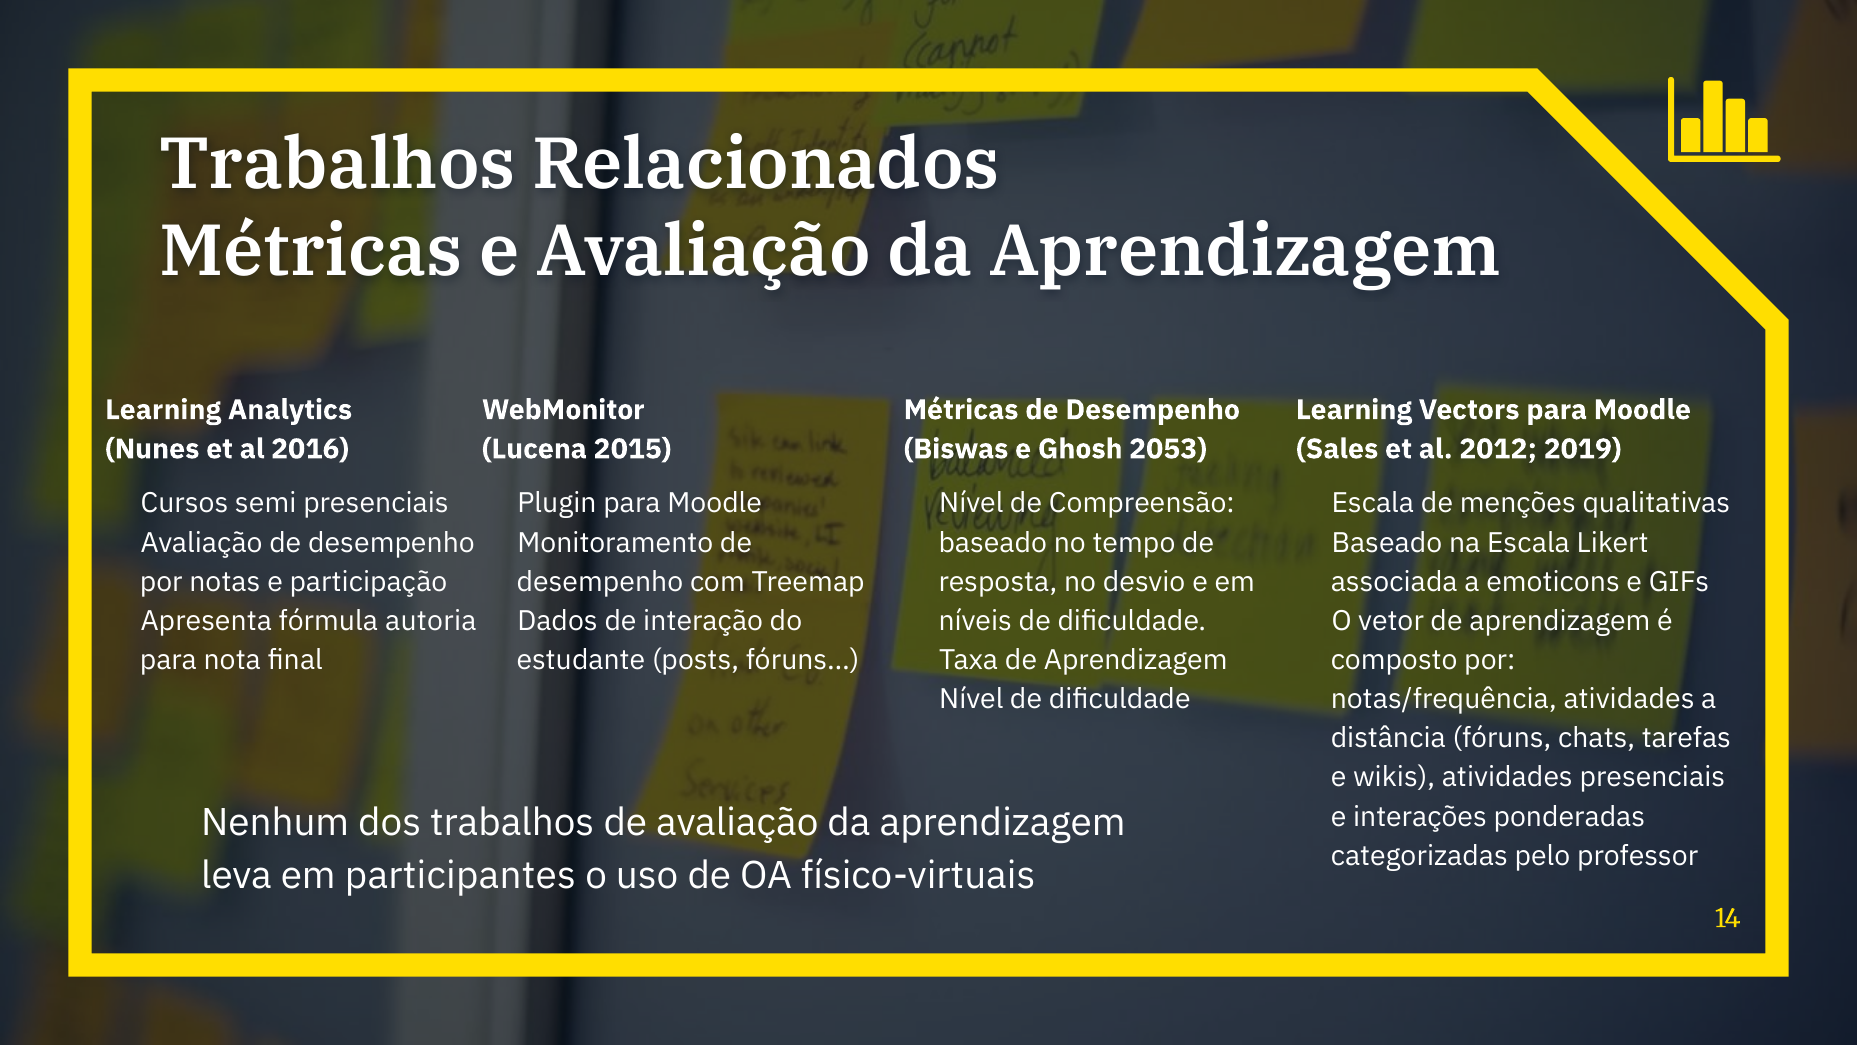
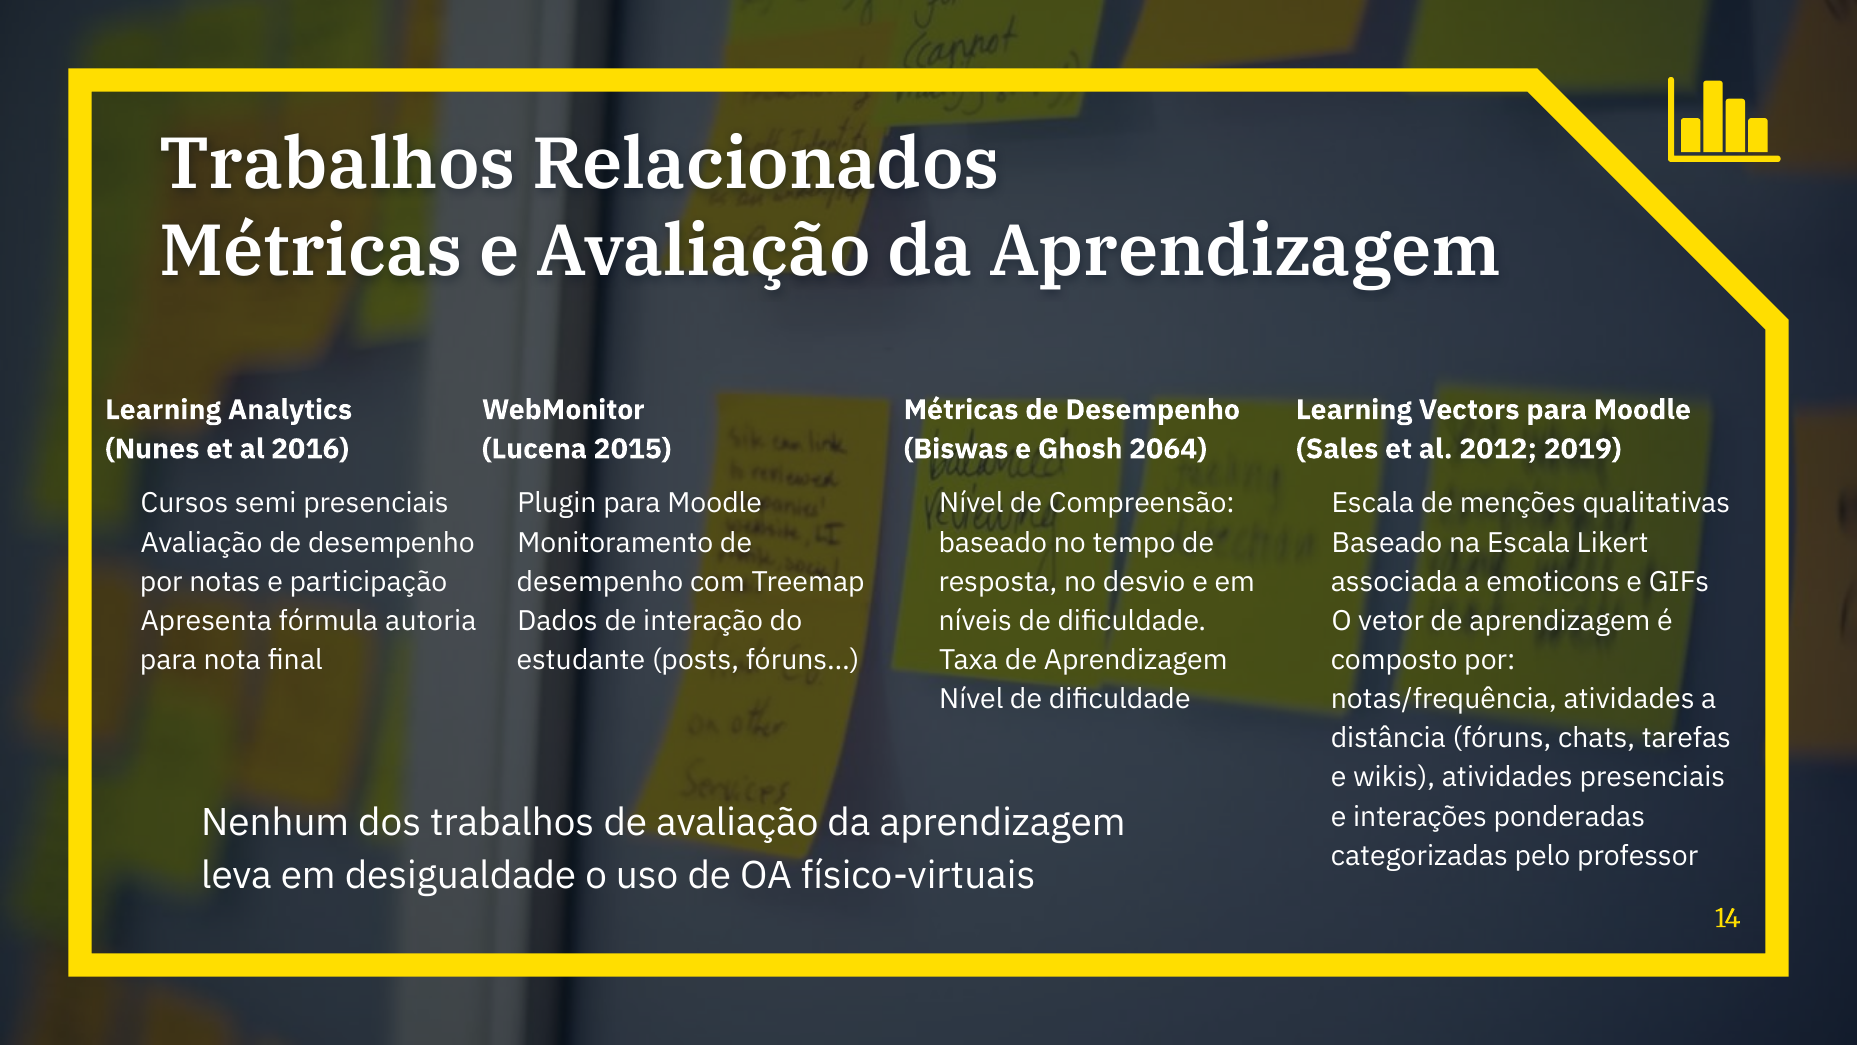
2053: 2053 -> 2064
participantes: participantes -> desigualdade
